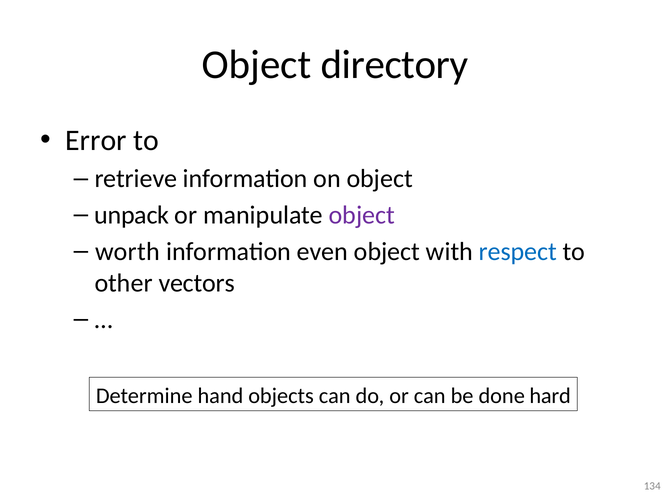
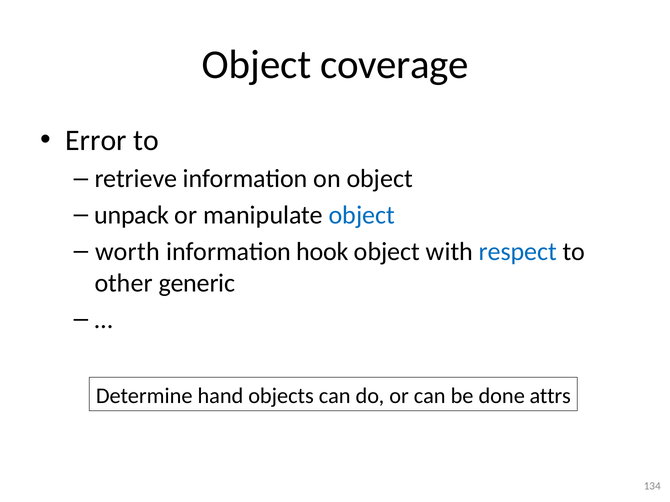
directory: directory -> coverage
object at (362, 216) colour: purple -> blue
even: even -> hook
vectors: vectors -> generic
hard: hard -> attrs
